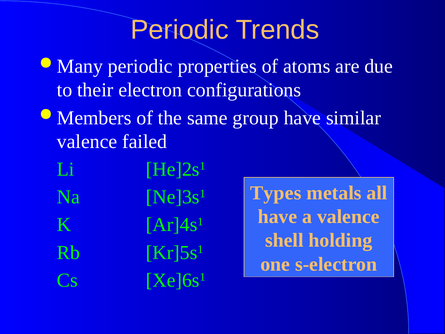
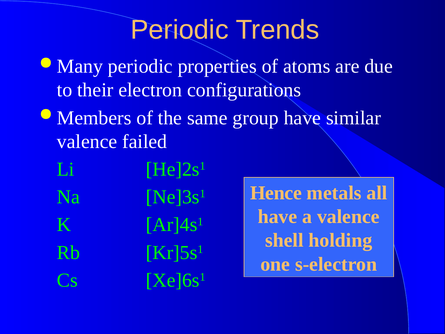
Types: Types -> Hence
